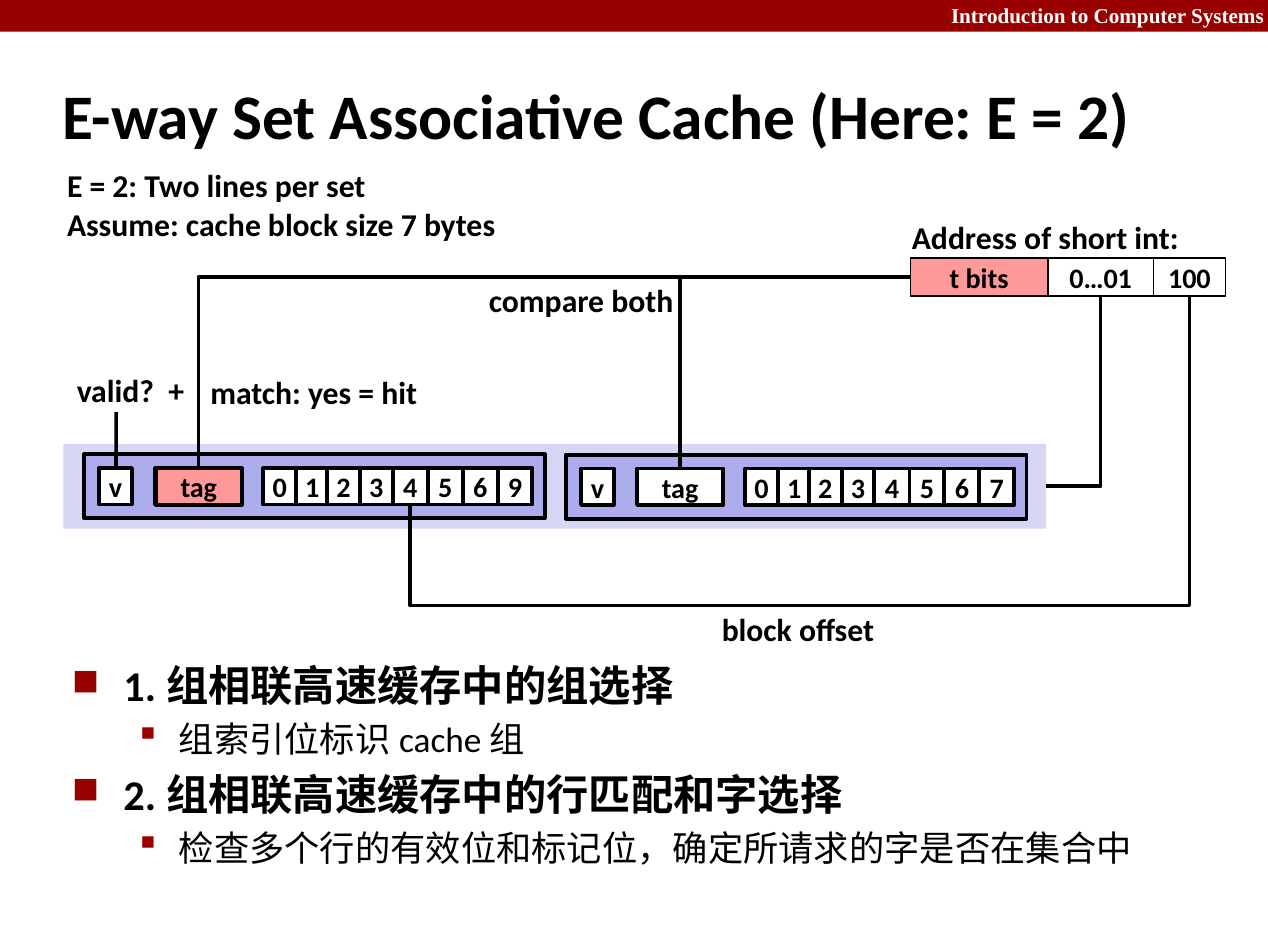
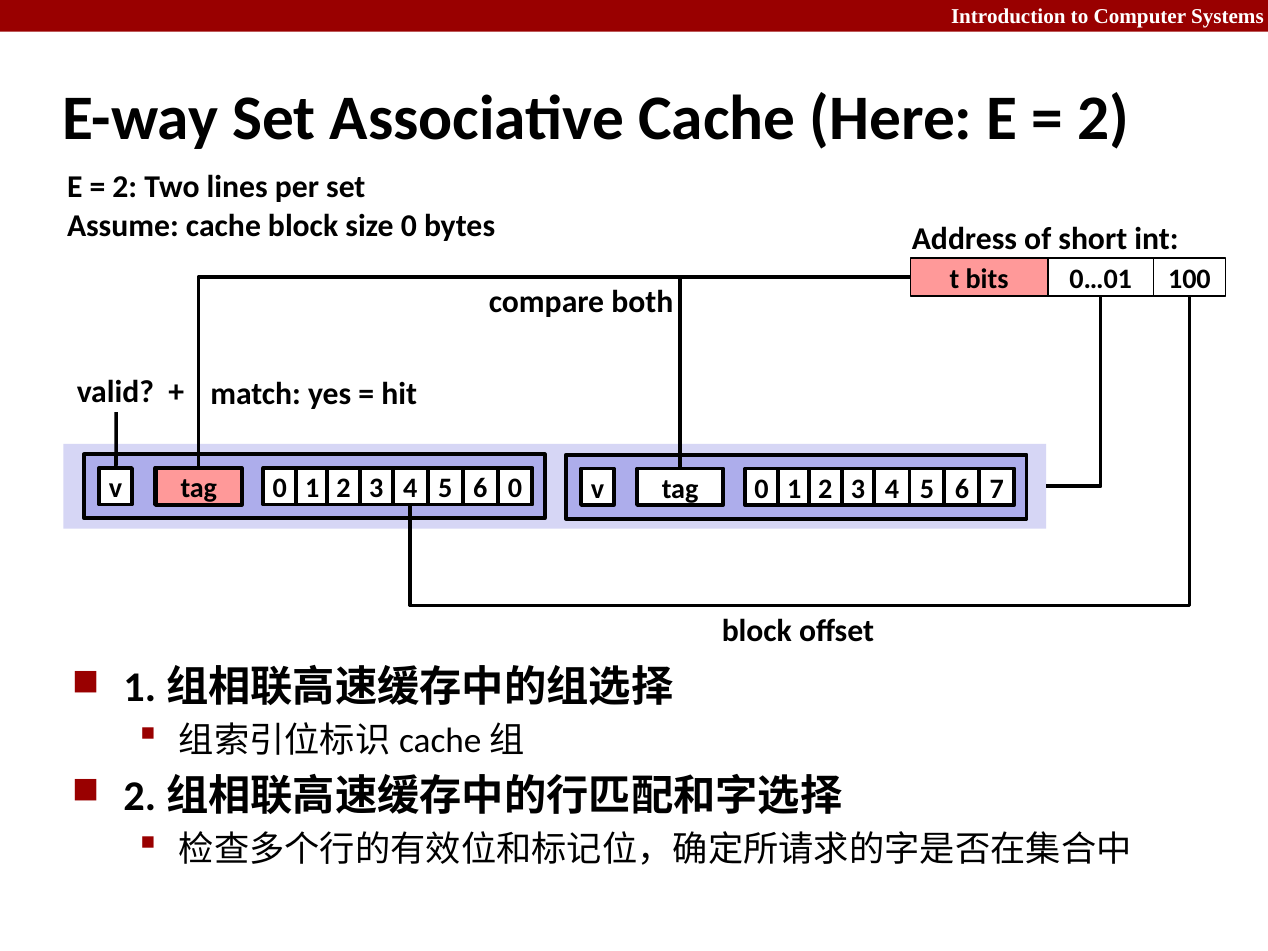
size 7: 7 -> 0
2 9: 9 -> 0
